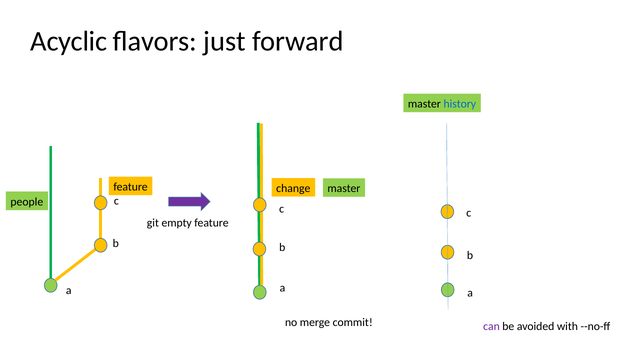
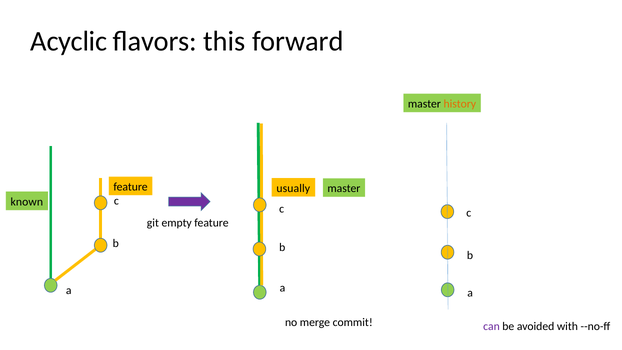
just: just -> this
history colour: blue -> orange
change: change -> usually
people: people -> known
